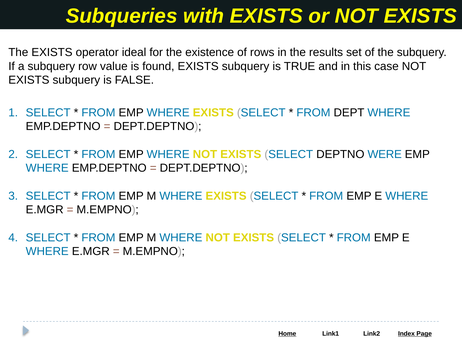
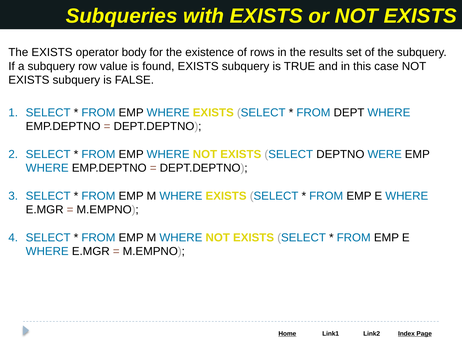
ideal: ideal -> body
